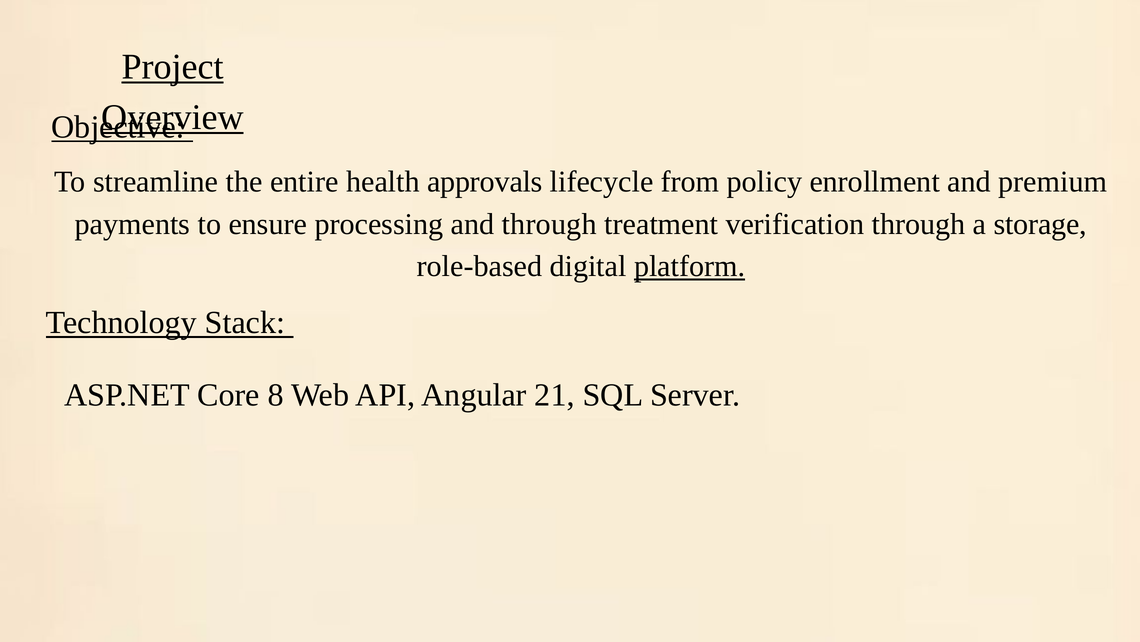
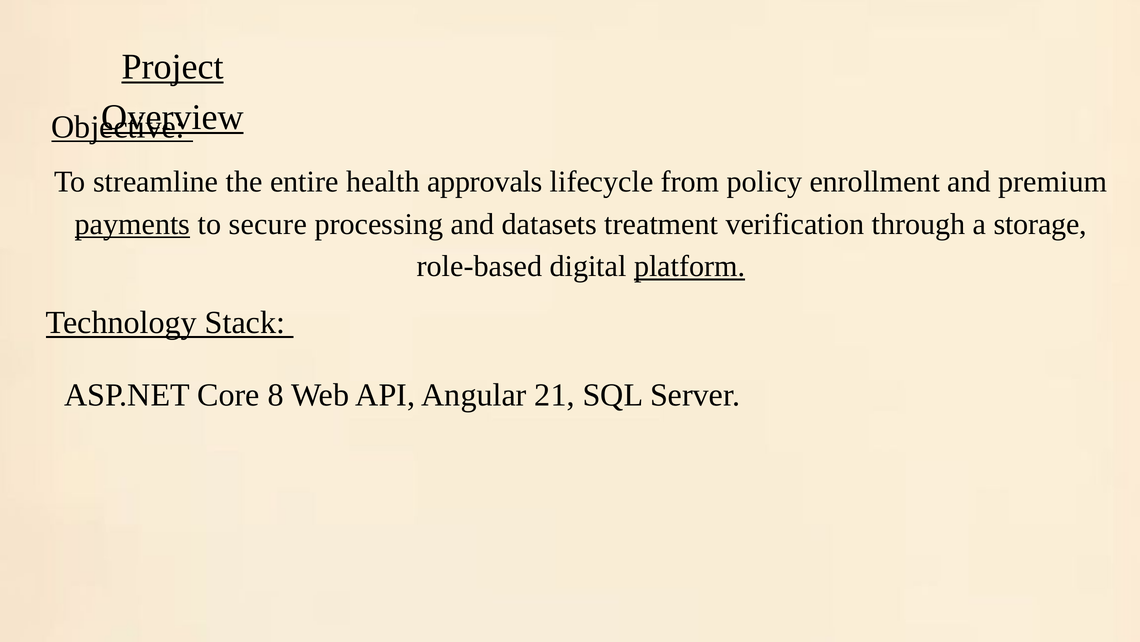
payments underline: none -> present
ensure: ensure -> secure
and through: through -> datasets
